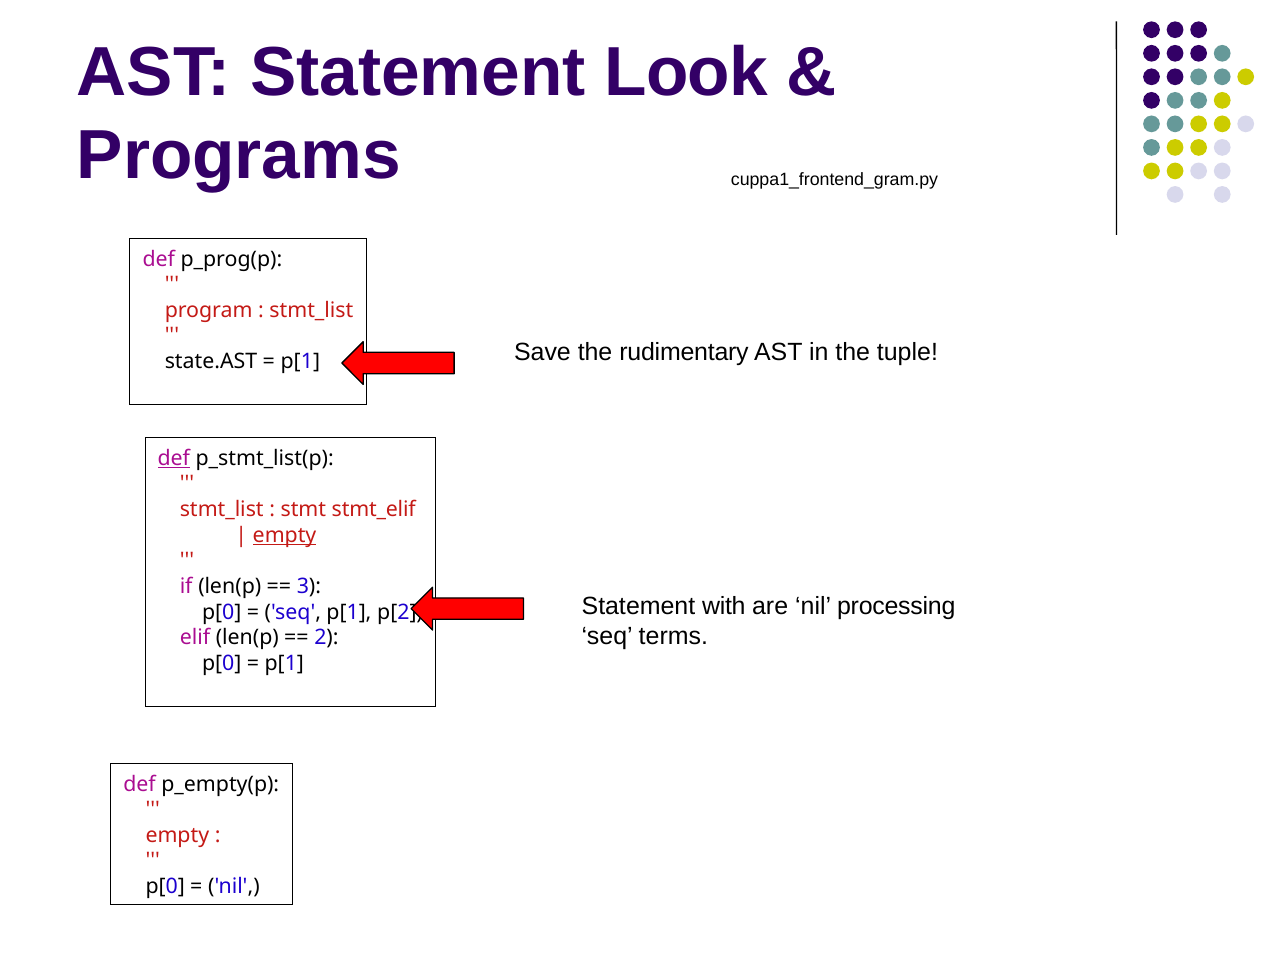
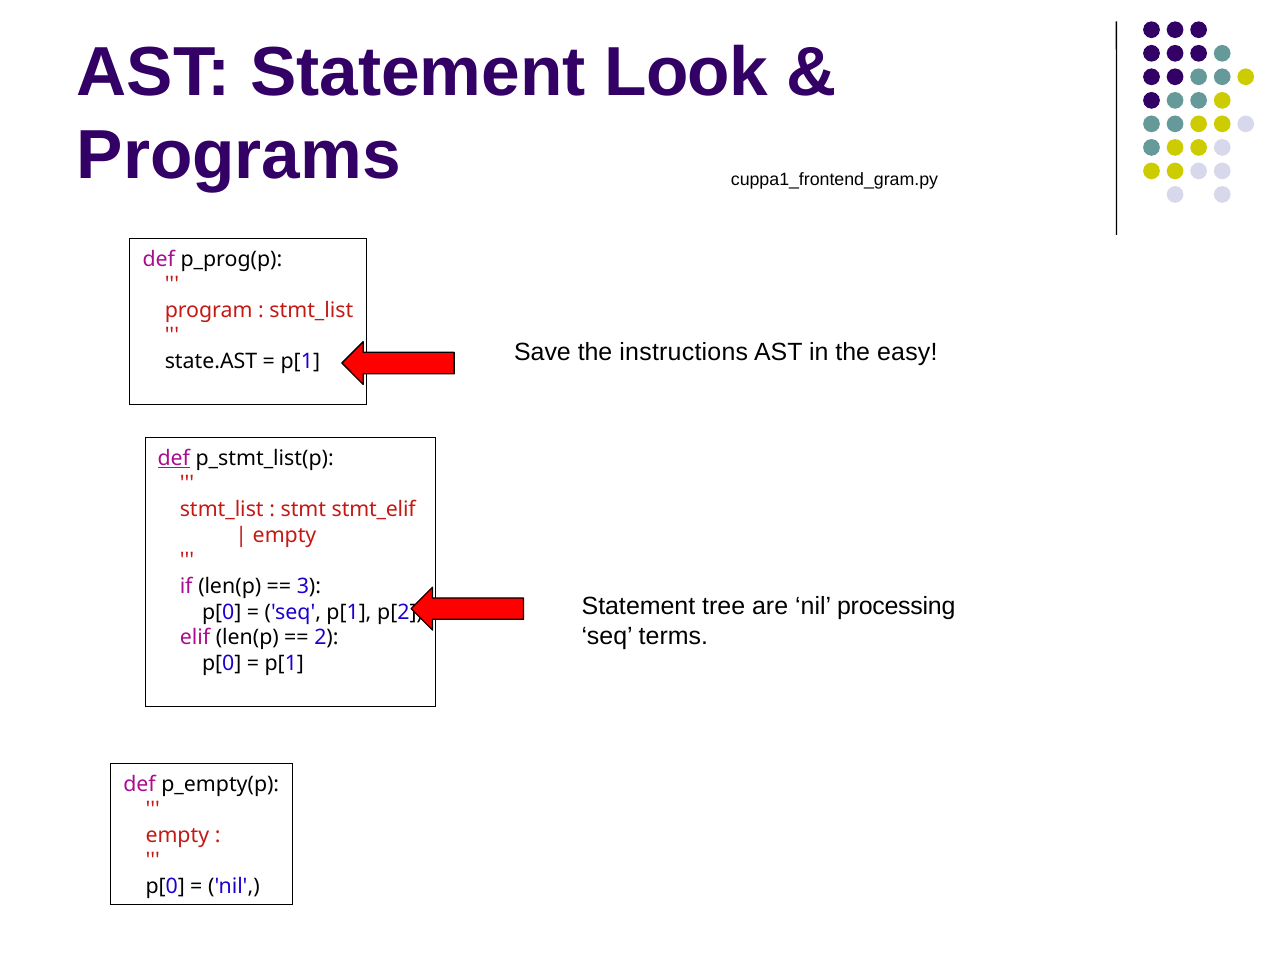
rudimentary: rudimentary -> instructions
tuple: tuple -> easy
empty at (285, 535) underline: present -> none
with: with -> tree
